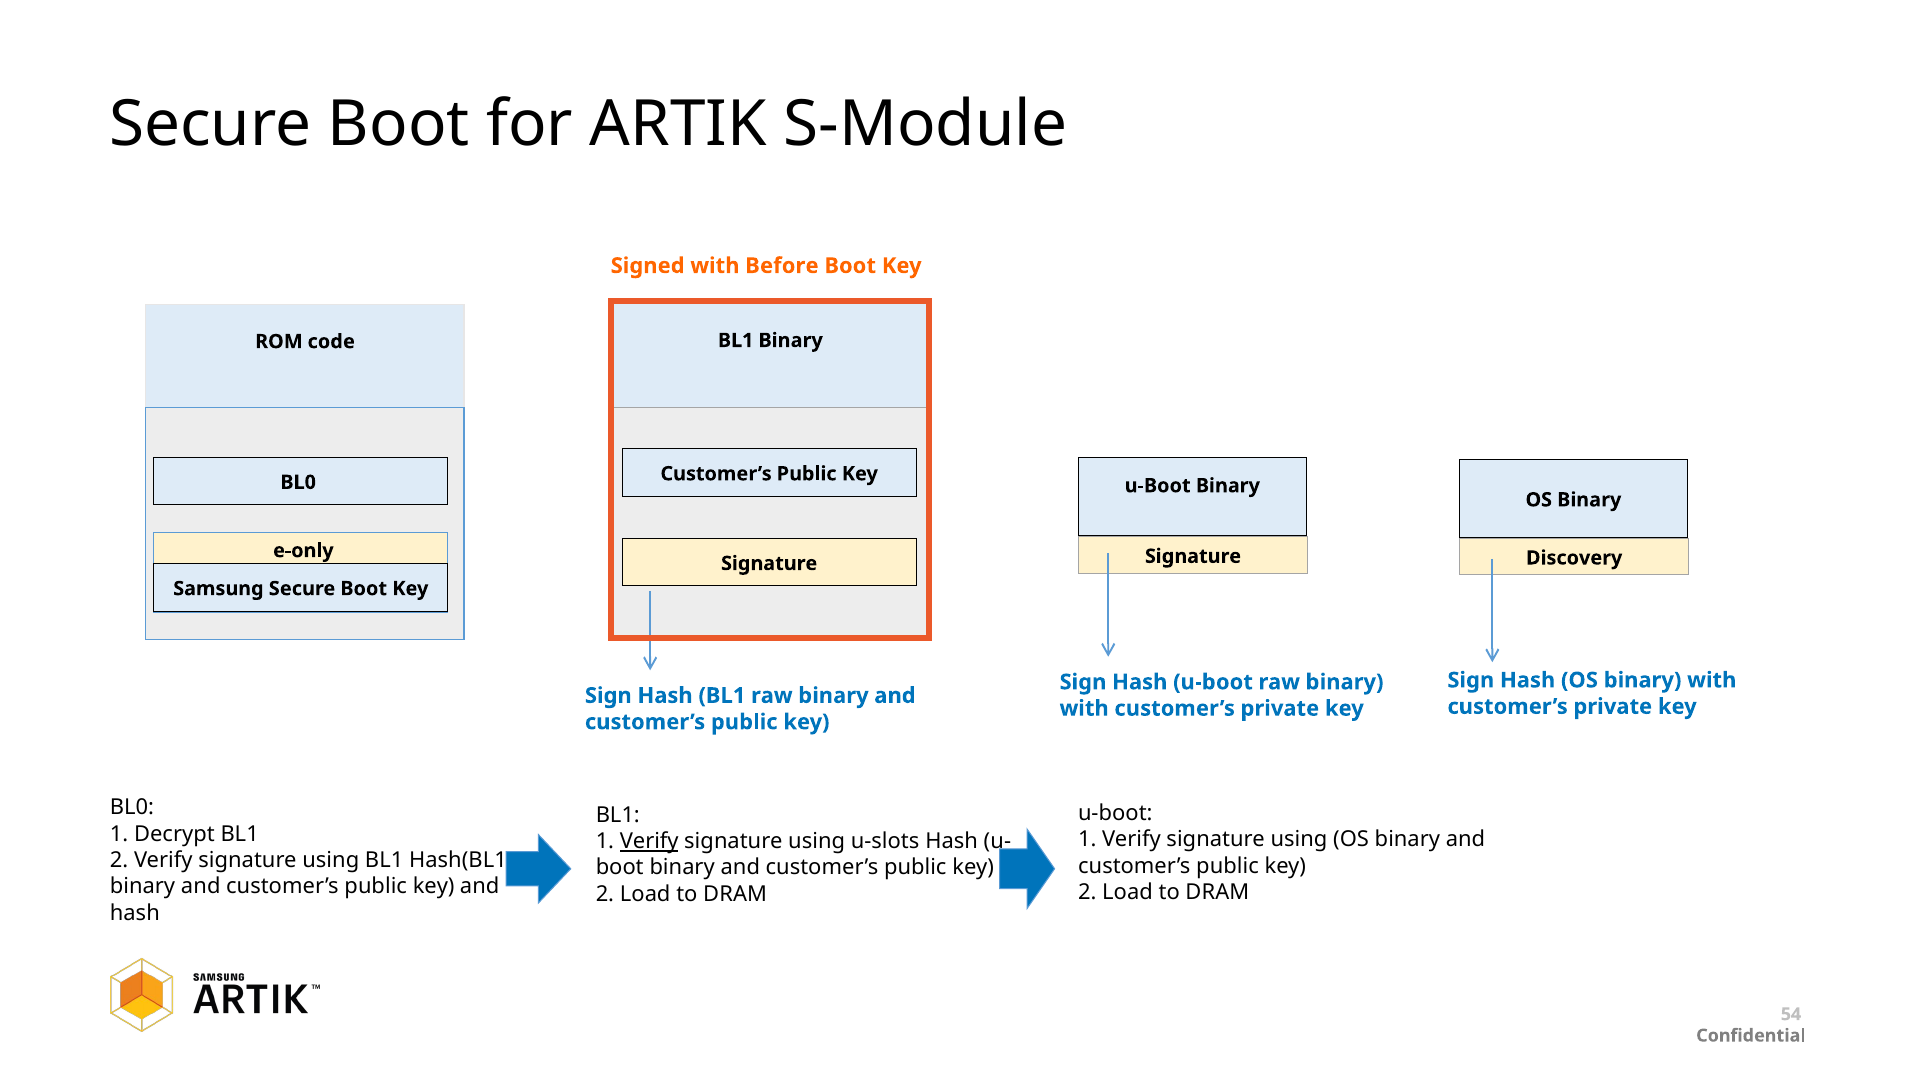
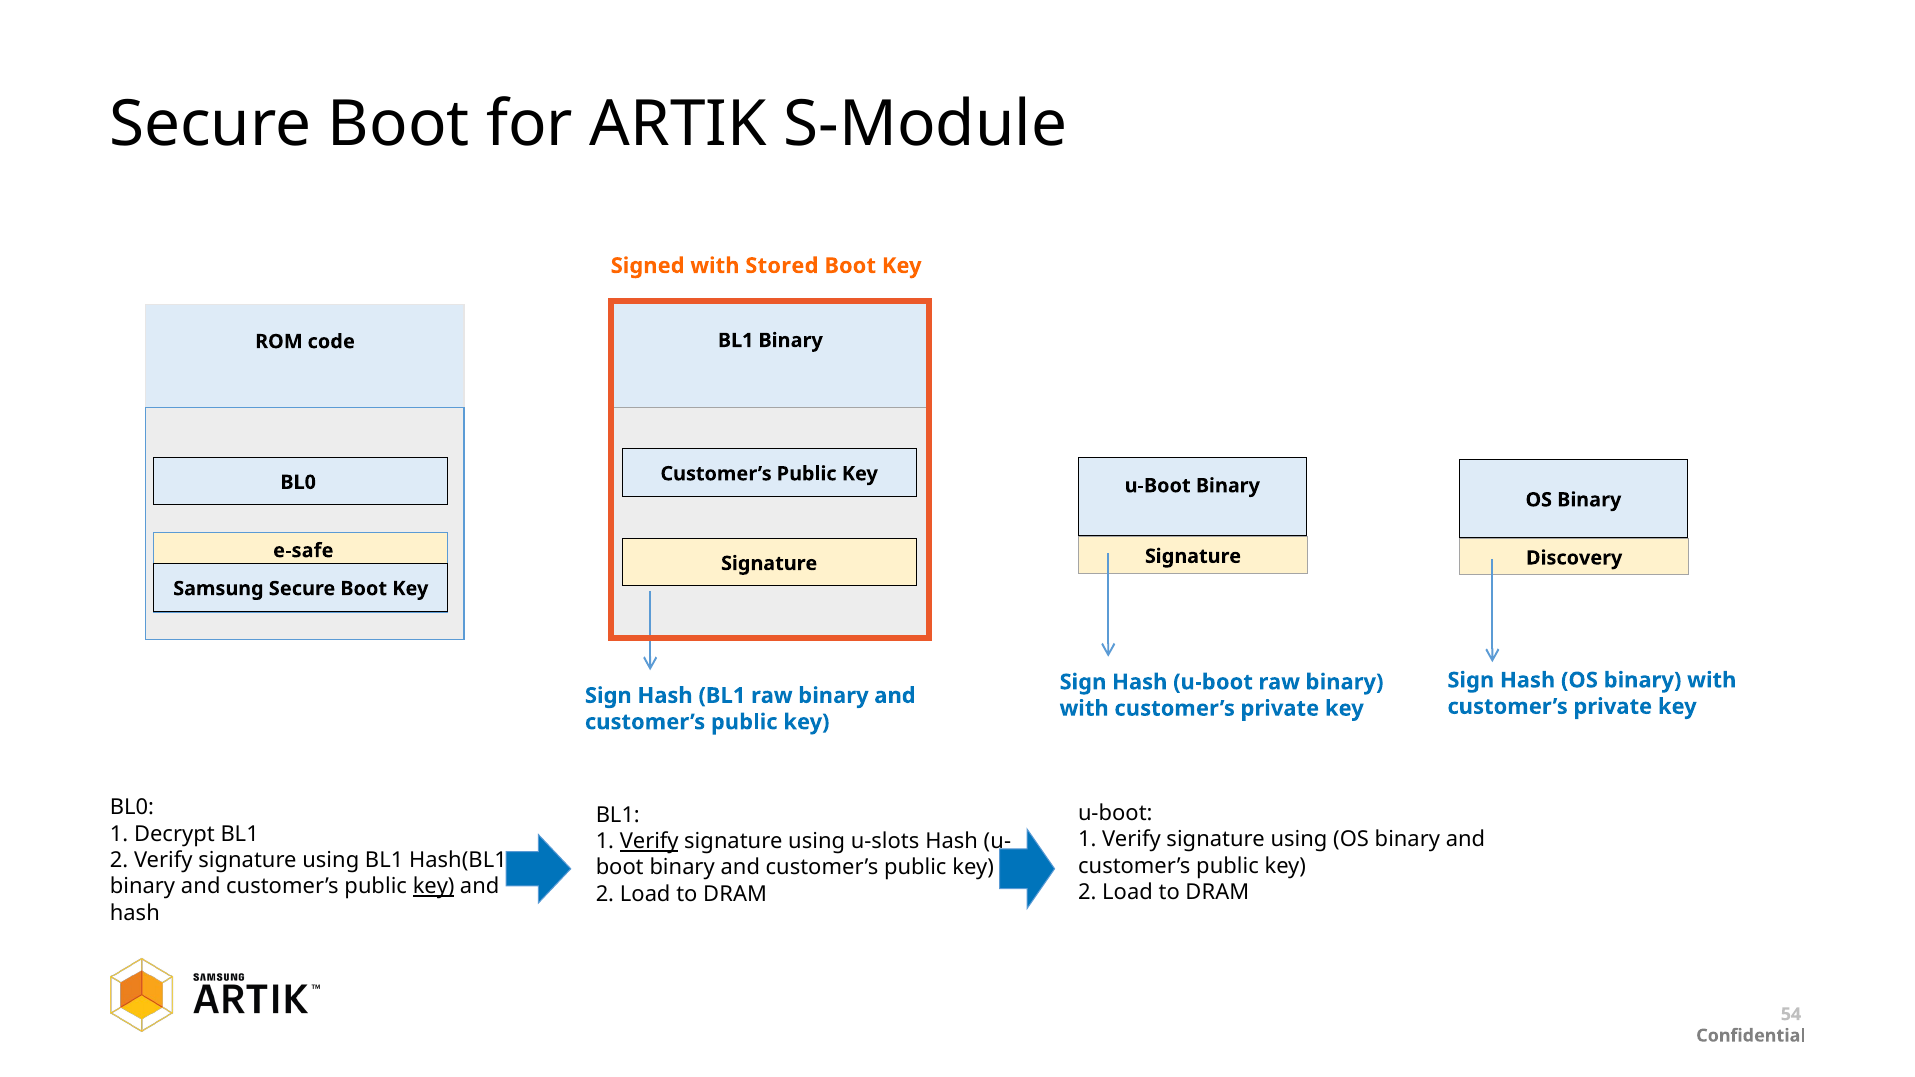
Before: Before -> Stored
e-only: e-only -> e-safe
key at (434, 887) underline: none -> present
